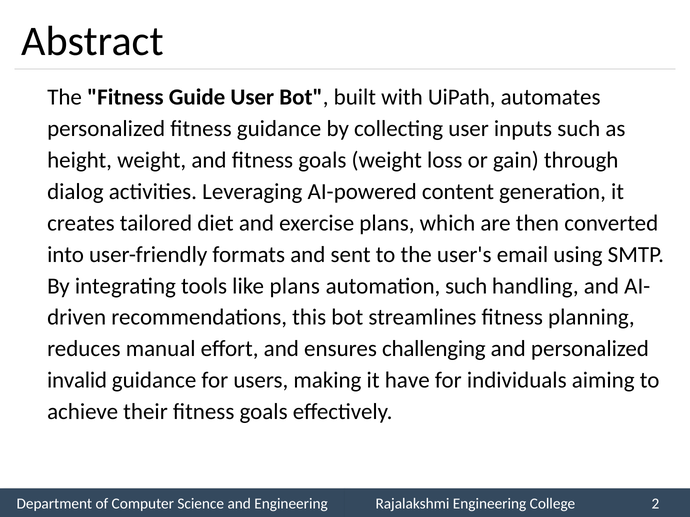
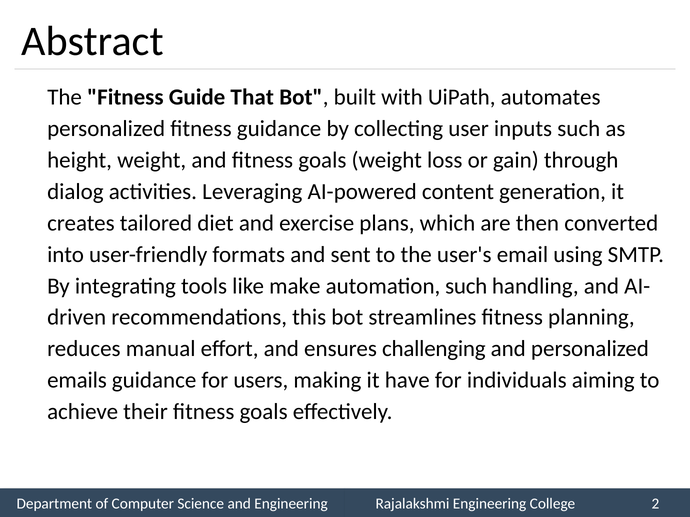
Guide User: User -> That
like plans: plans -> make
invalid: invalid -> emails
